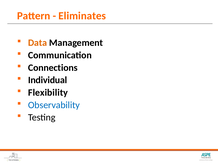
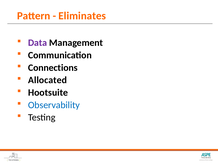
Data colour: orange -> purple
Individual: Individual -> Allocated
Flexibility: Flexibility -> Hootsuite
